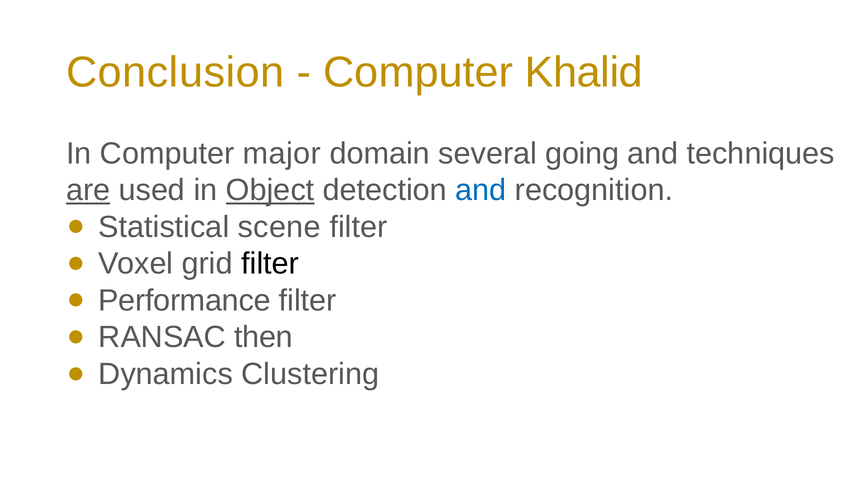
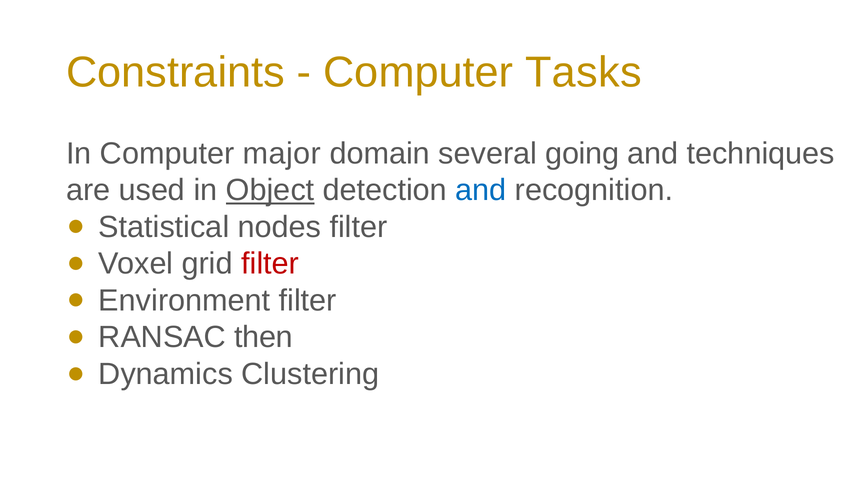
Conclusion: Conclusion -> Constraints
Khalid: Khalid -> Tasks
are underline: present -> none
scene: scene -> nodes
filter at (270, 264) colour: black -> red
Performance: Performance -> Environment
